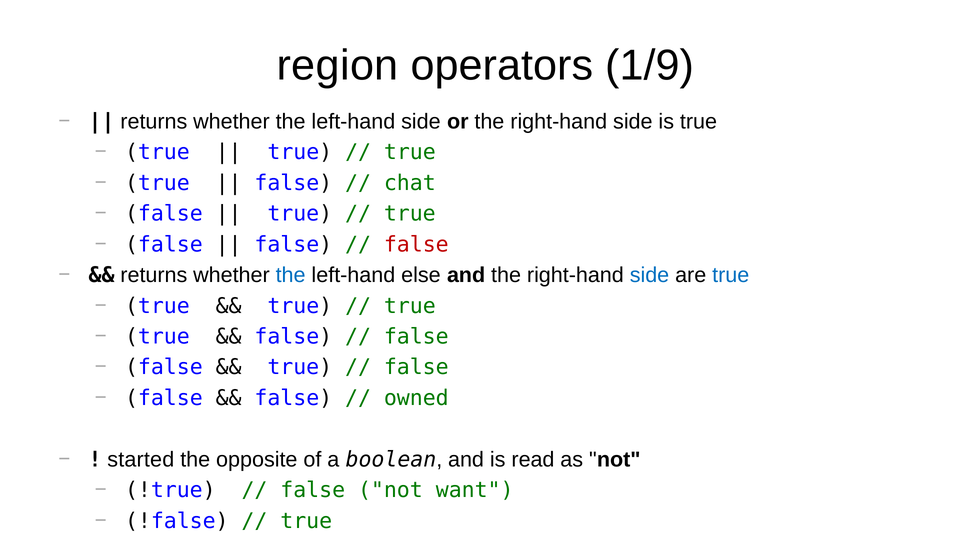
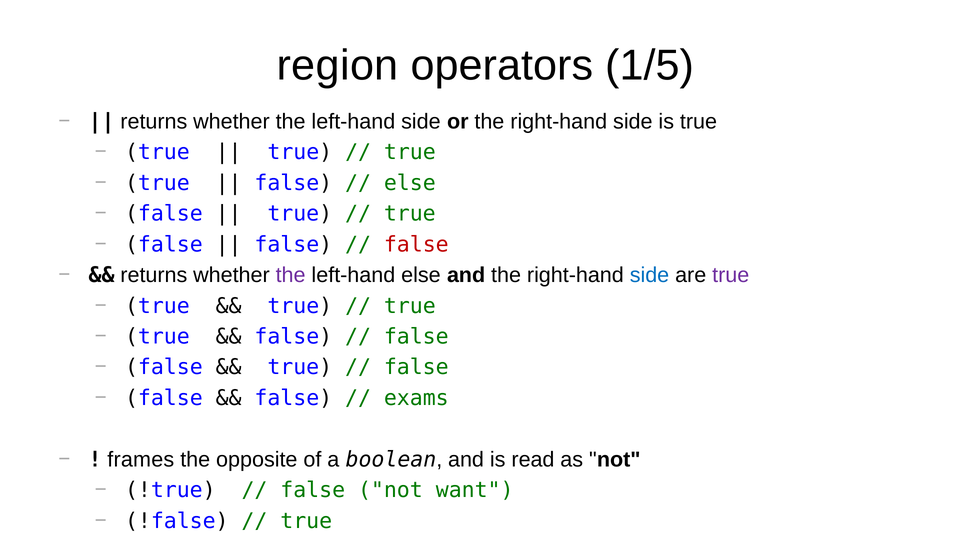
1/9: 1/9 -> 1/5
chat at (410, 183): chat -> else
the at (291, 275) colour: blue -> purple
true at (731, 275) colour: blue -> purple
owned: owned -> exams
started: started -> frames
